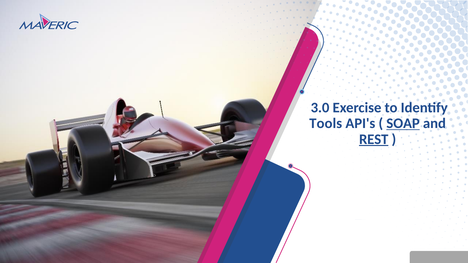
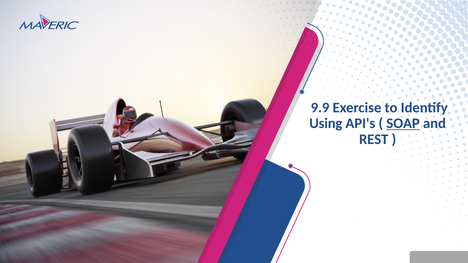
3.0: 3.0 -> 9.9
Tools: Tools -> Using
REST underline: present -> none
